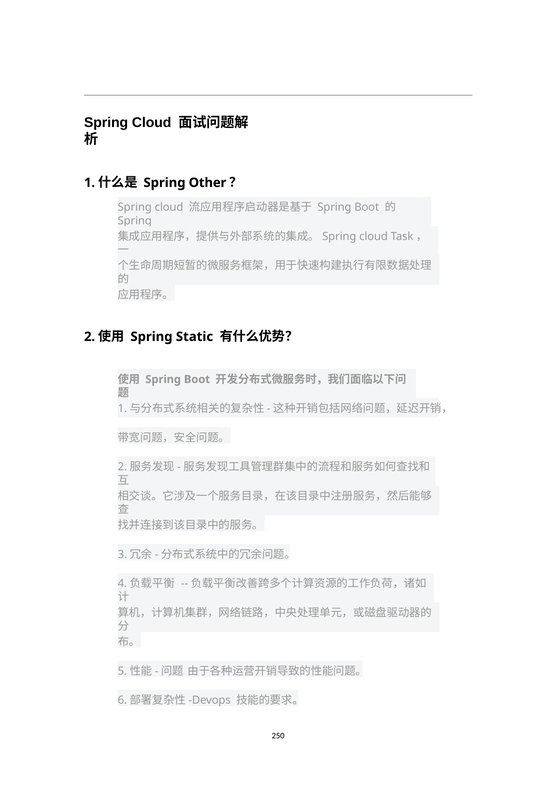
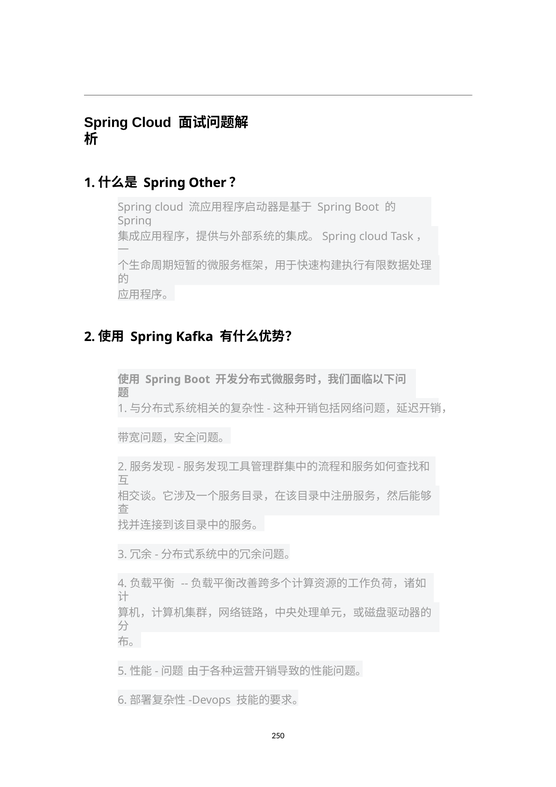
Static: Static -> Kafka
